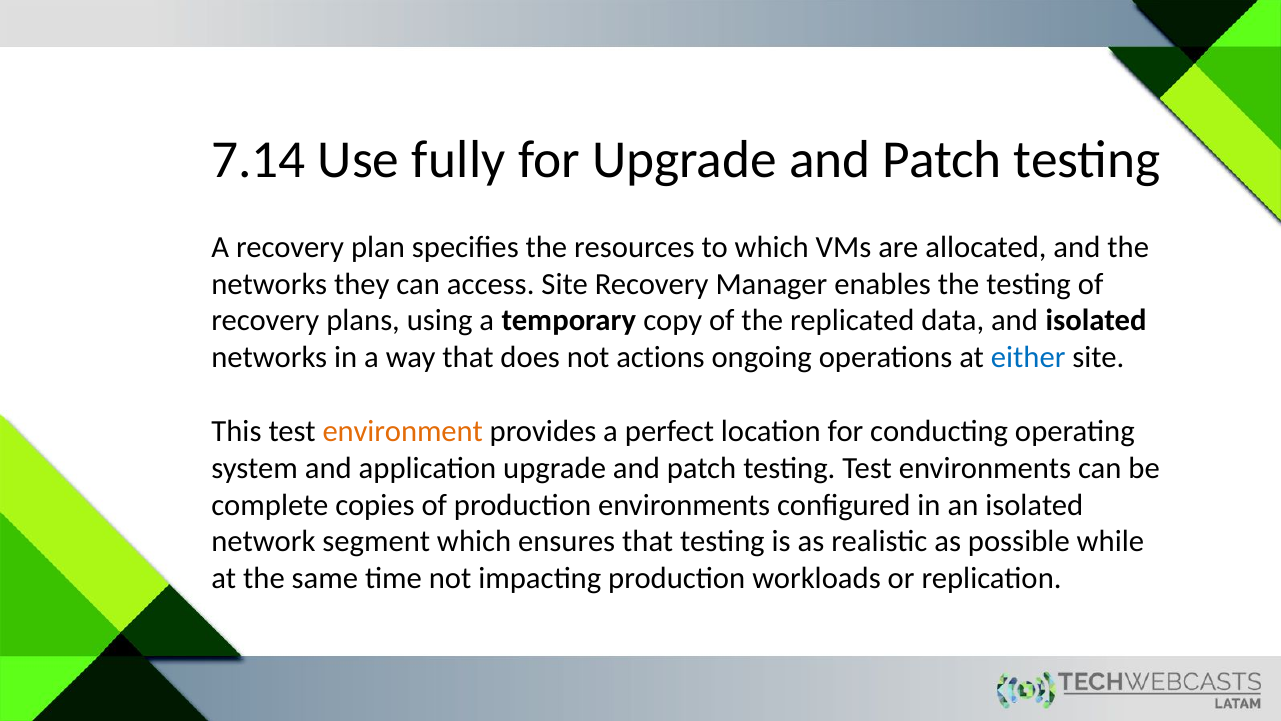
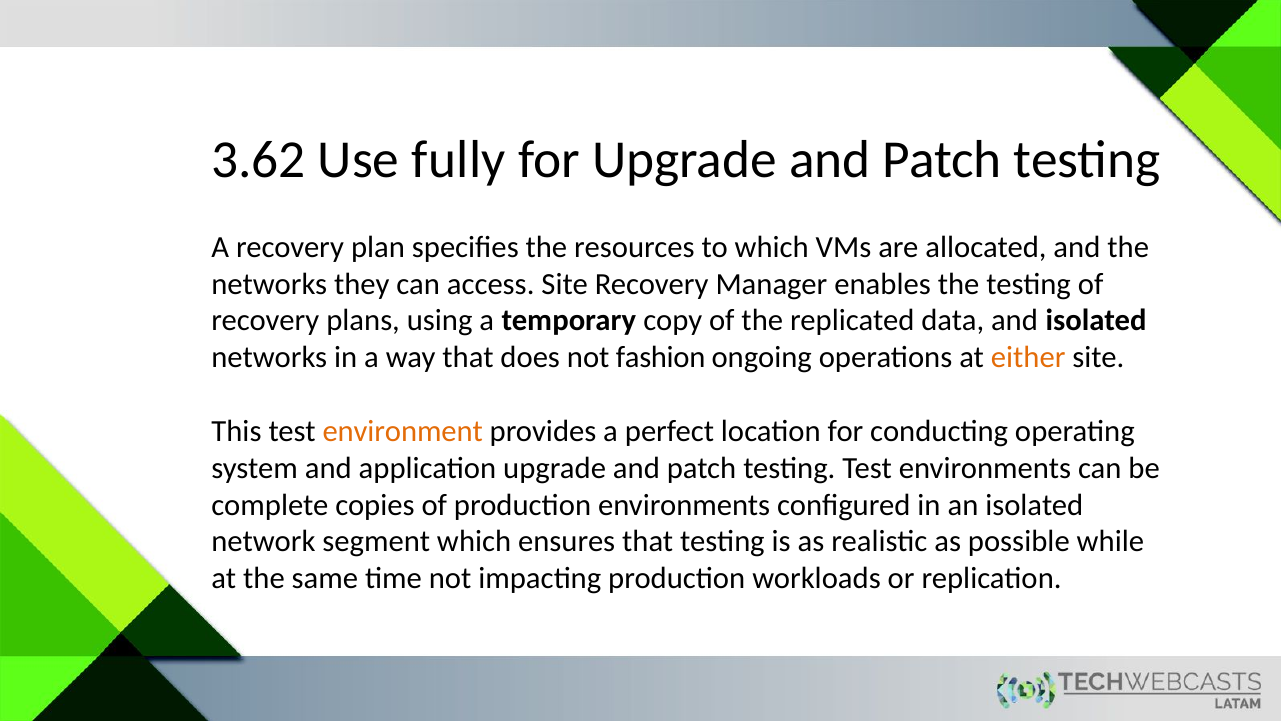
7.14: 7.14 -> 3.62
actions: actions -> fashion
either colour: blue -> orange
